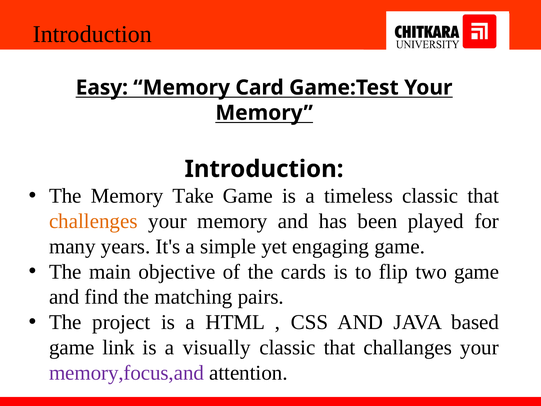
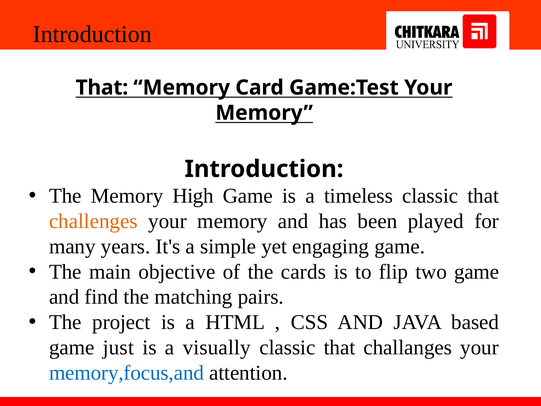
Easy at (102, 88): Easy -> That
Take: Take -> High
link: link -> just
memory,focus,and colour: purple -> blue
